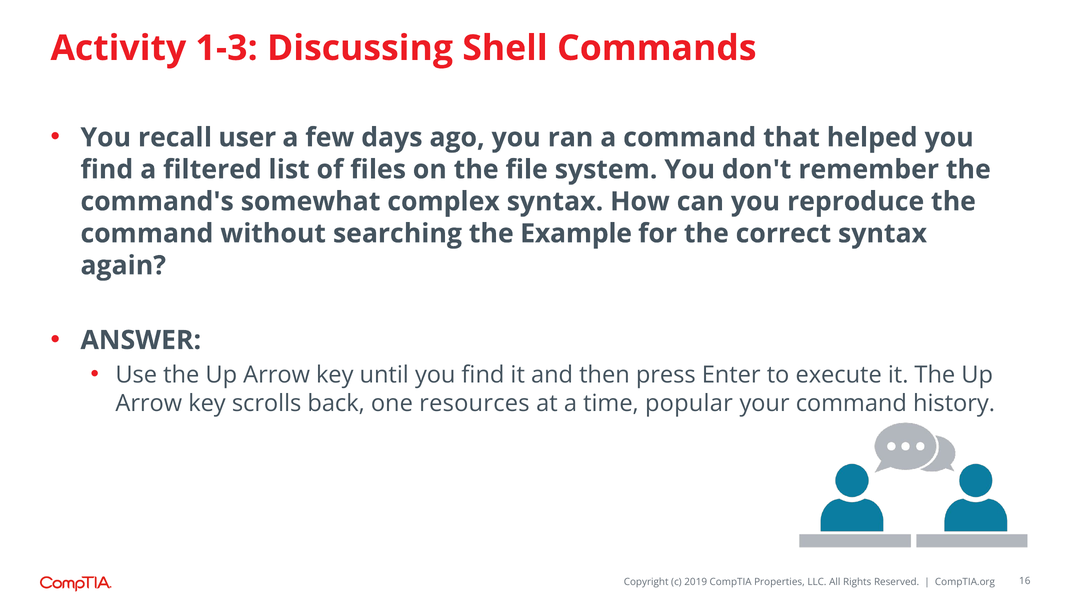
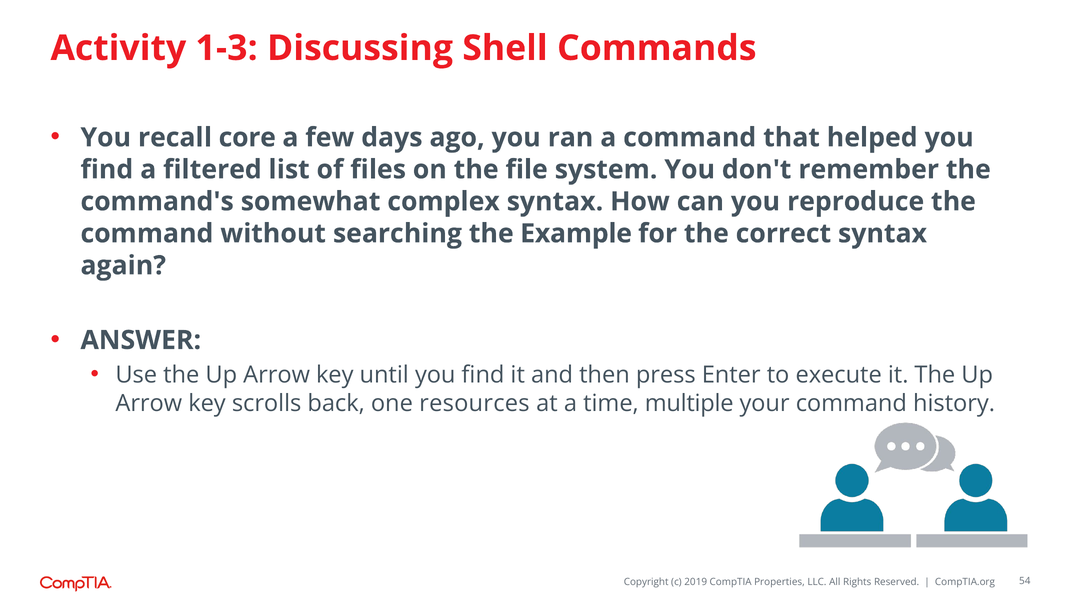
user: user -> core
popular: popular -> multiple
16: 16 -> 54
